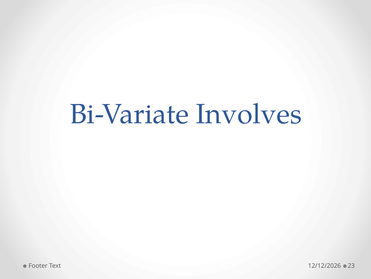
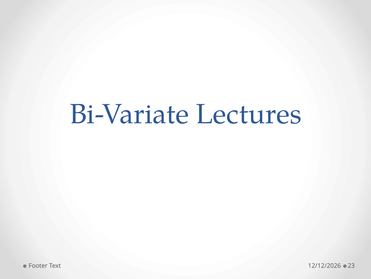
Involves: Involves -> Lectures
